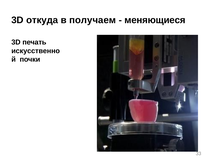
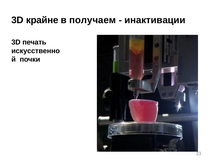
откуда: откуда -> крайне
меняющиеся: меняющиеся -> инактивации
